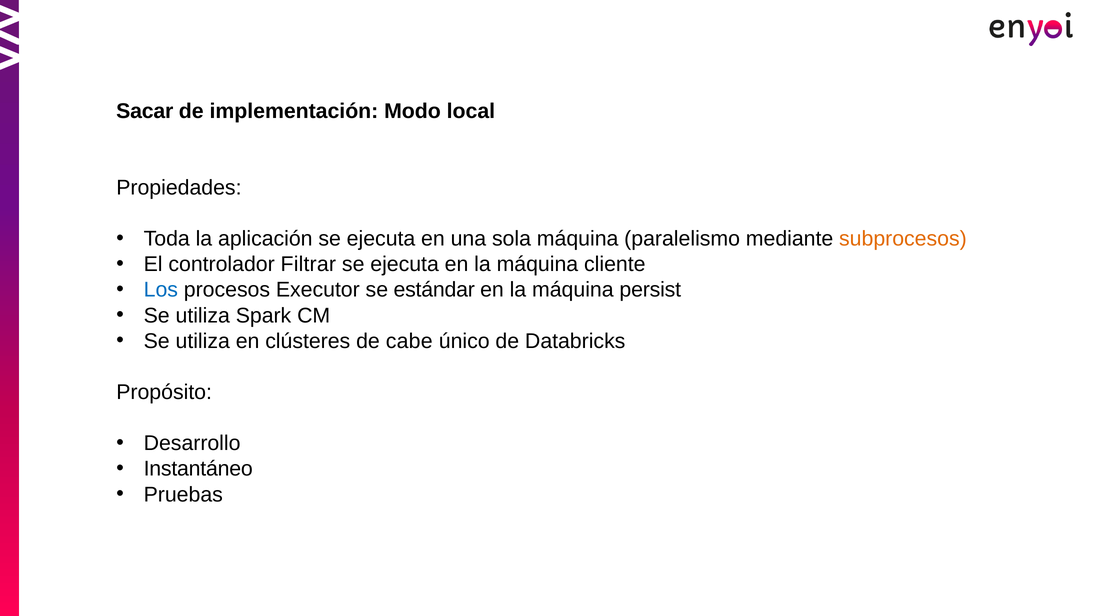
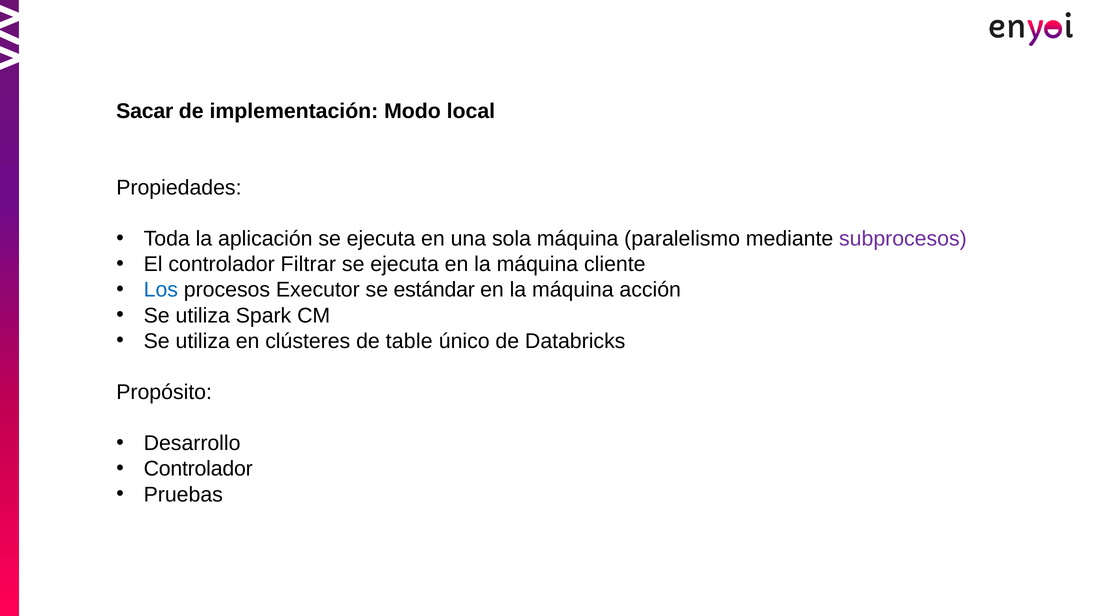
subprocesos colour: orange -> purple
persist: persist -> acción
cabe: cabe -> table
Instantáneo at (198, 469): Instantáneo -> Controlador
